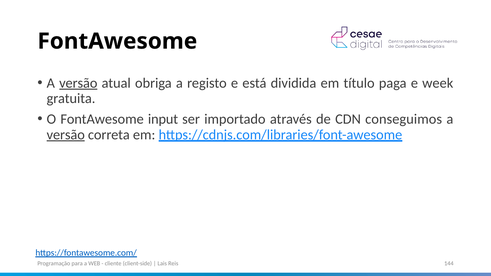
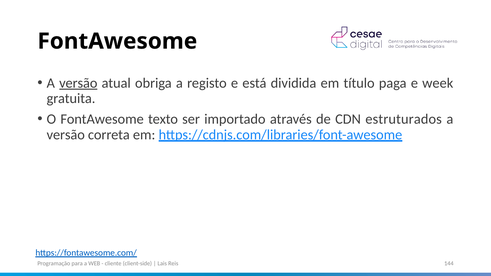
input: input -> texto
conseguimos: conseguimos -> estruturados
versão at (66, 135) underline: present -> none
